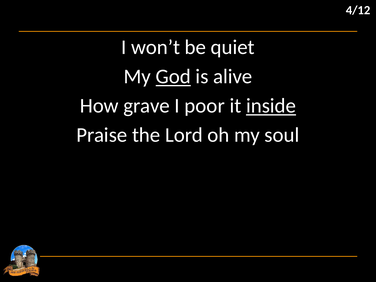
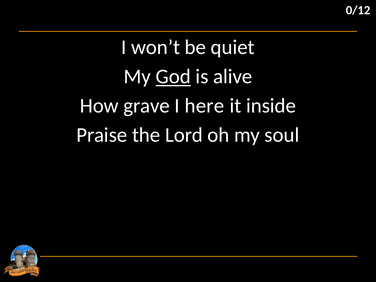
4/12: 4/12 -> 0/12
poor: poor -> here
inside underline: present -> none
